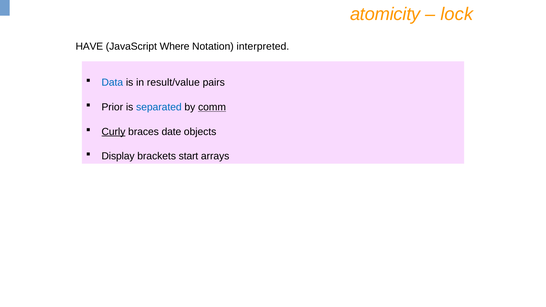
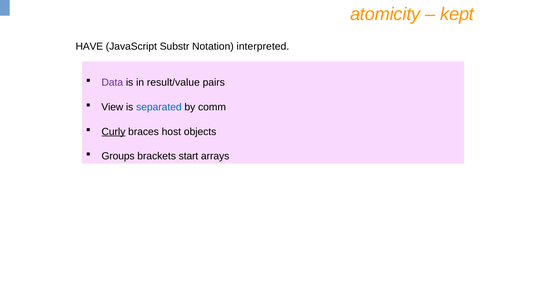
lock: lock -> kept
Where: Where -> Substr
Data colour: blue -> purple
Prior: Prior -> View
comm underline: present -> none
date: date -> host
Display: Display -> Groups
